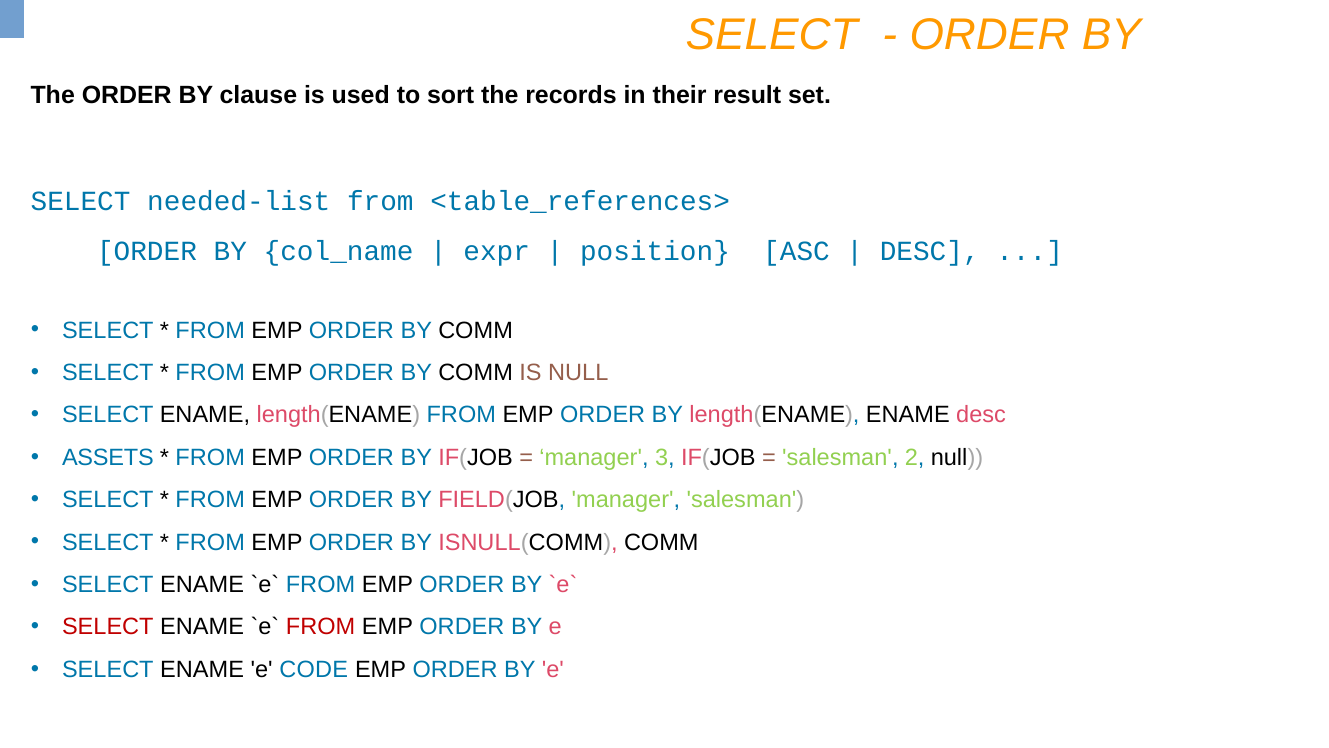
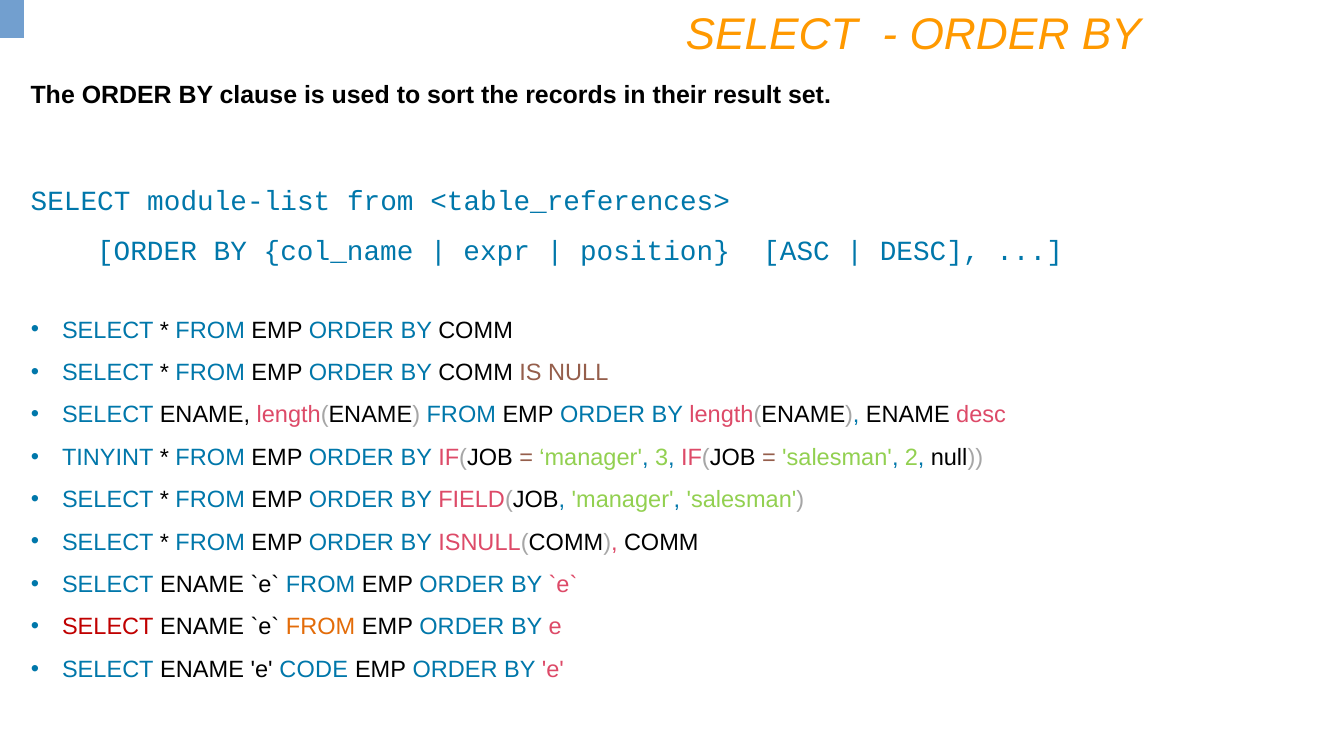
needed-list: needed-list -> module-list
ASSETS: ASSETS -> TINYINT
FROM at (321, 627) colour: red -> orange
